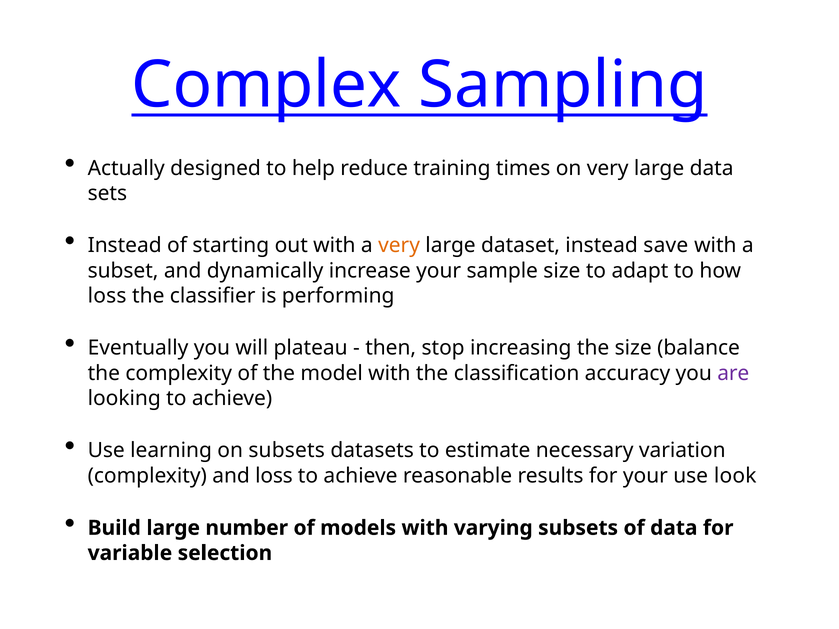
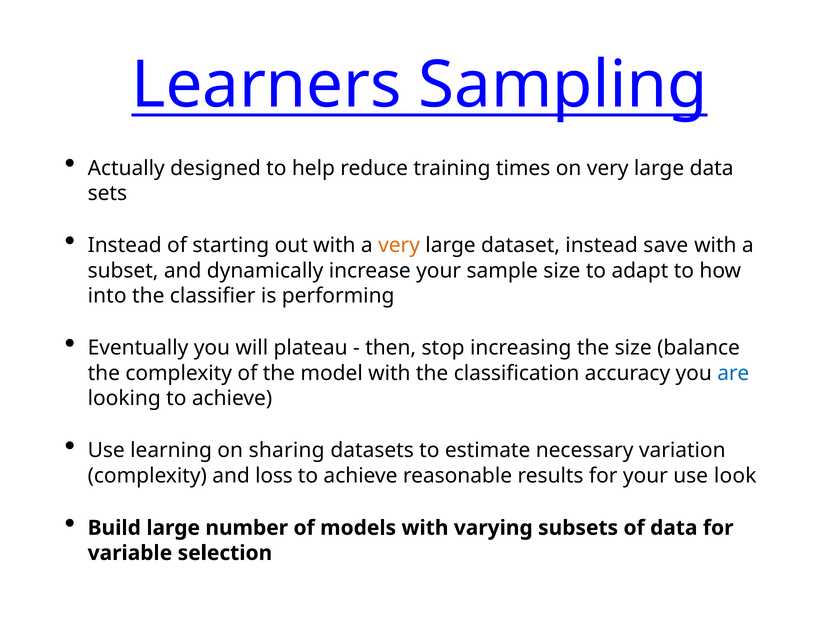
Complex: Complex -> Learners
loss at (107, 296): loss -> into
are colour: purple -> blue
on subsets: subsets -> sharing
